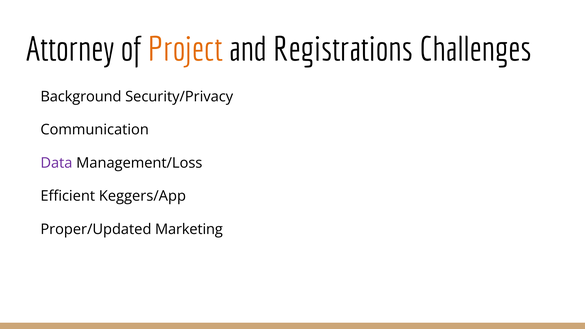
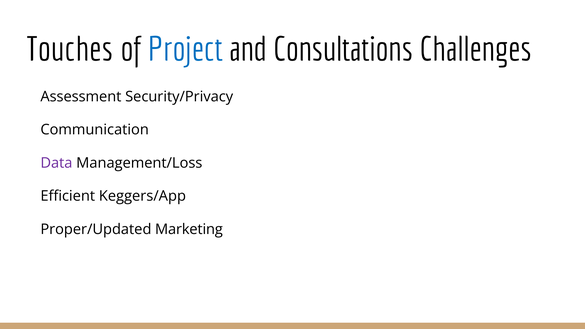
Attorney: Attorney -> Touches
Project colour: orange -> blue
Registrations: Registrations -> Consultations
Background: Background -> Assessment
